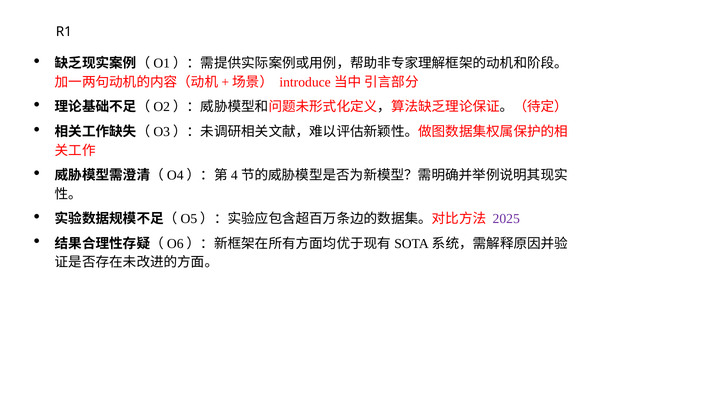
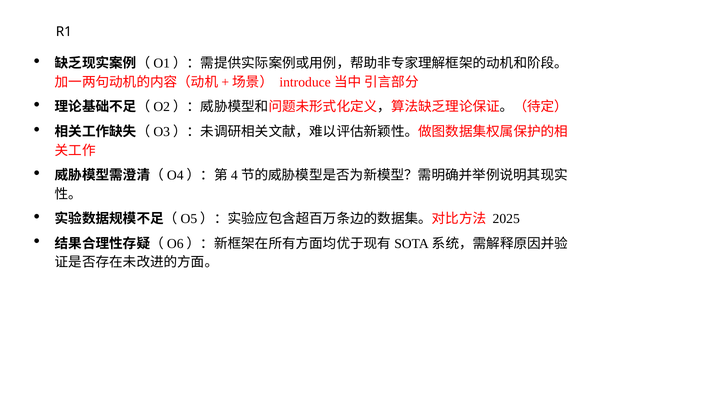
2025 colour: purple -> black
